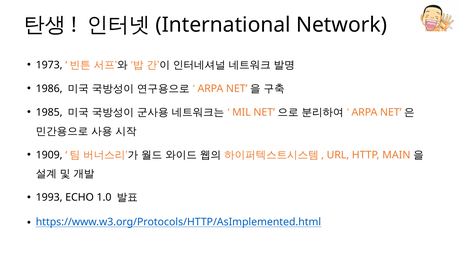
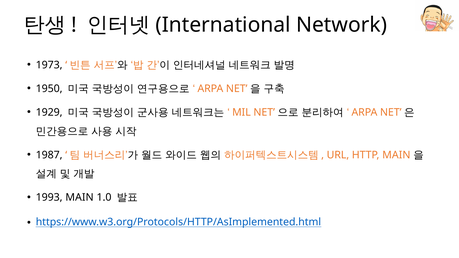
1986: 1986 -> 1950
1985: 1985 -> 1929
1909: 1909 -> 1987
1993 ECHO: ECHO -> MAIN
